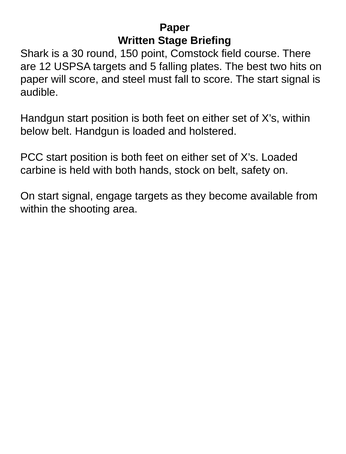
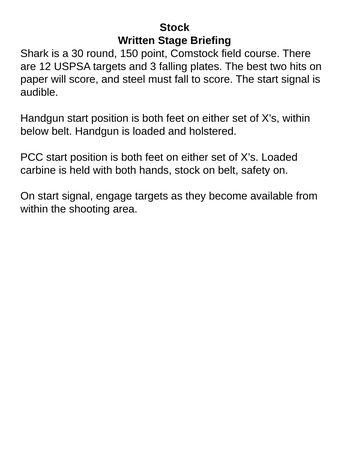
Paper at (175, 28): Paper -> Stock
5: 5 -> 3
